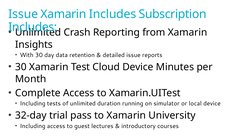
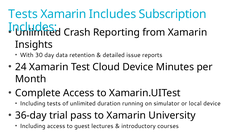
Issue at (23, 14): Issue -> Tests
30 at (21, 67): 30 -> 24
32-day: 32-day -> 36-day
